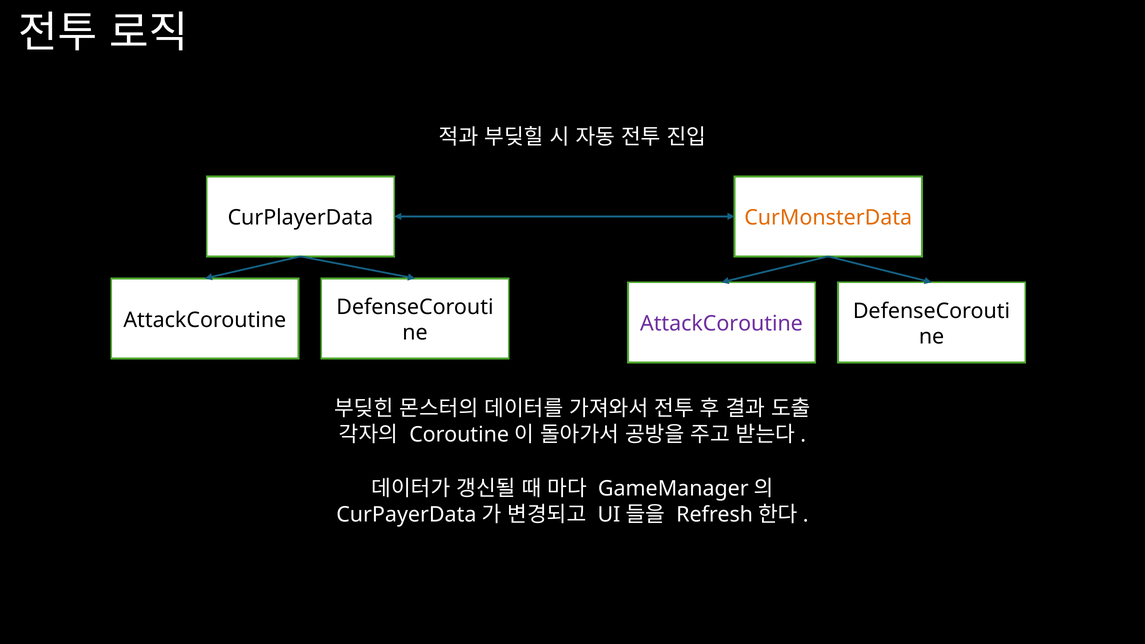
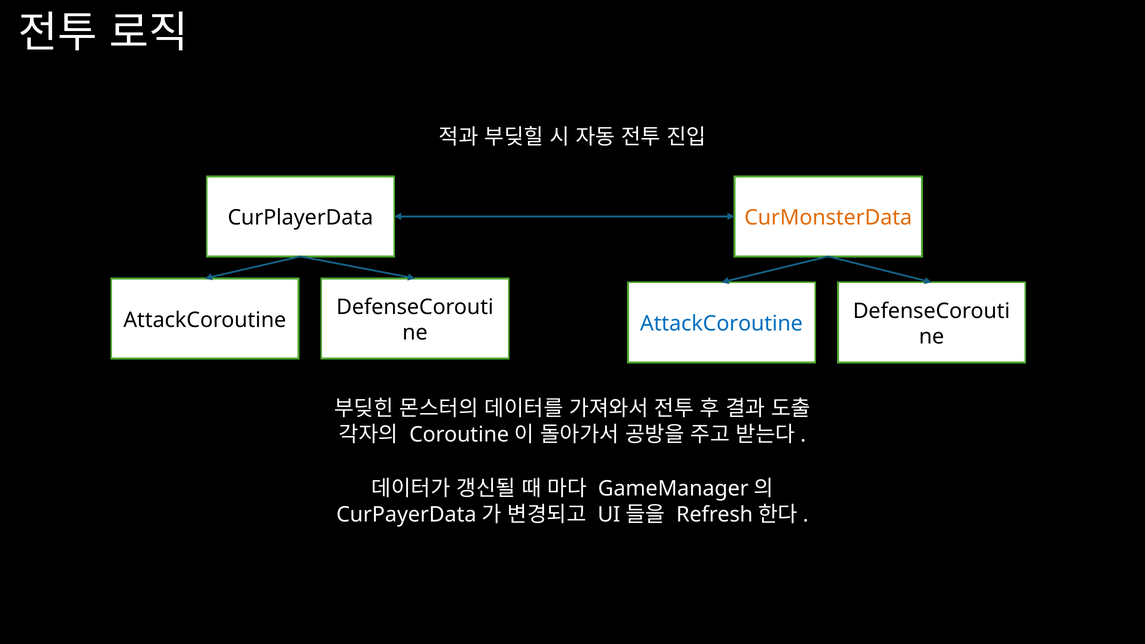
AttackCoroutine at (721, 324) colour: purple -> blue
